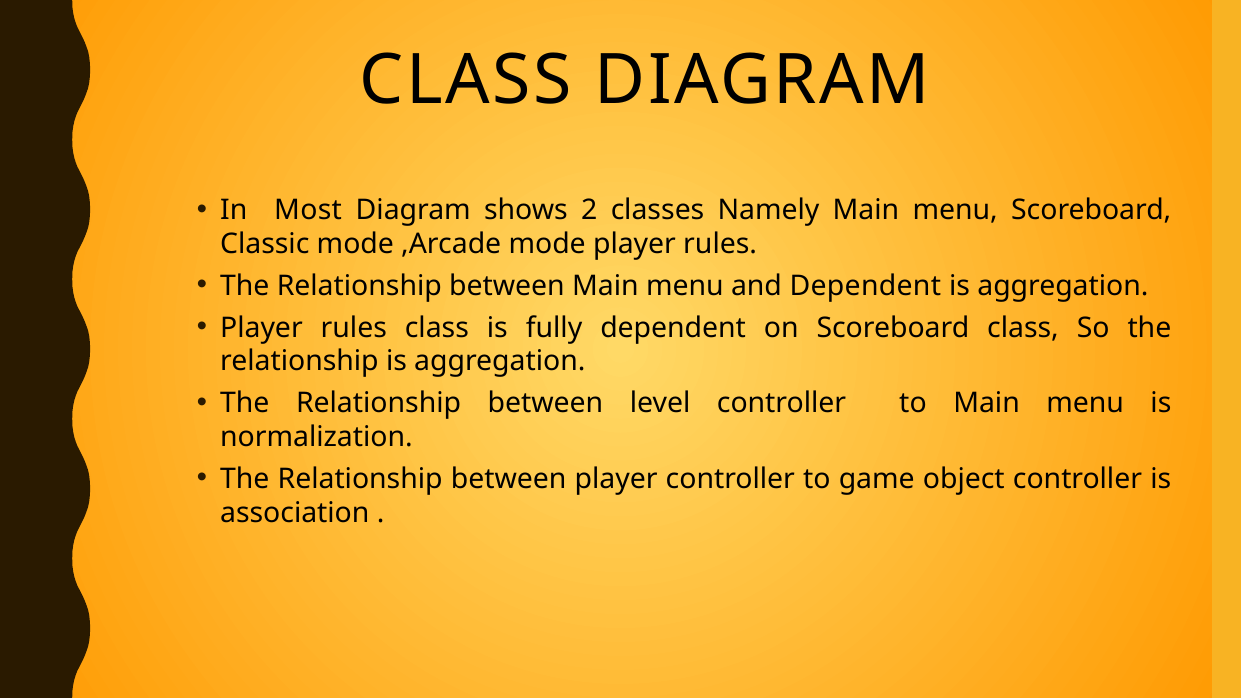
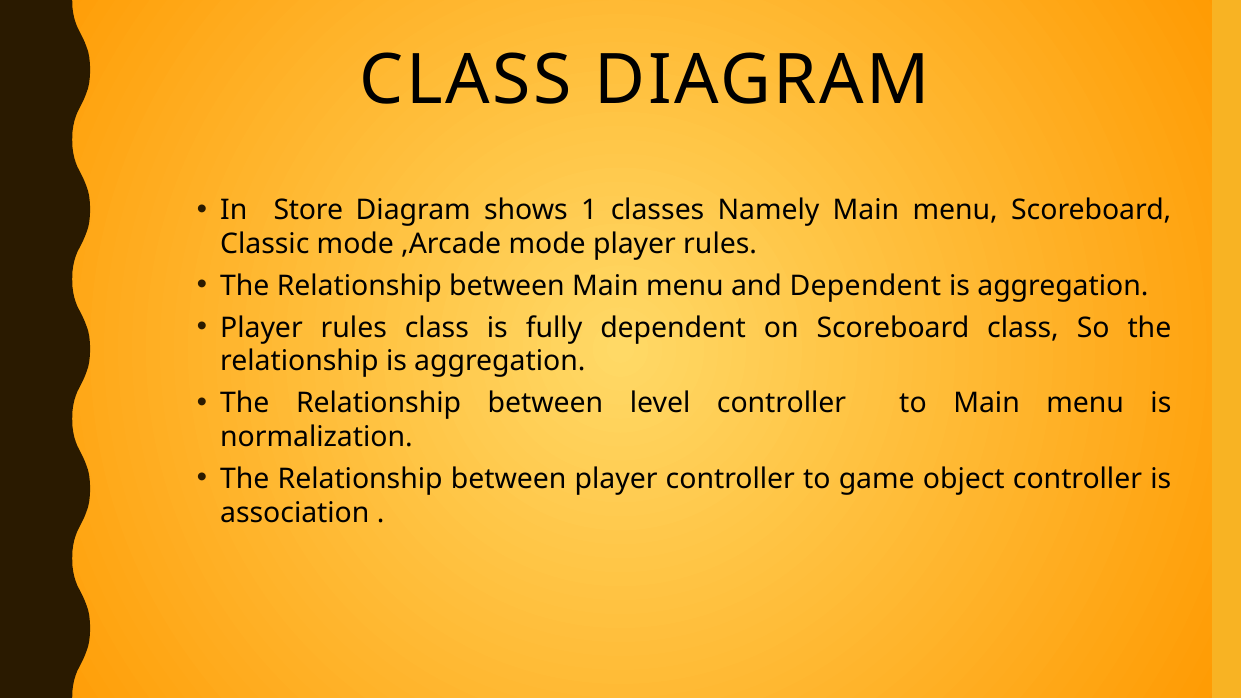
Most: Most -> Store
2: 2 -> 1
